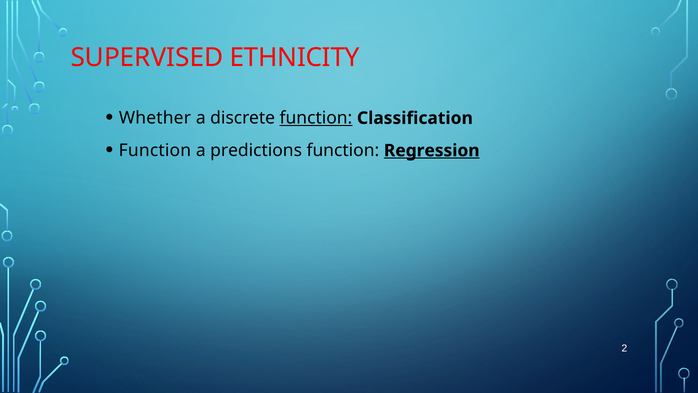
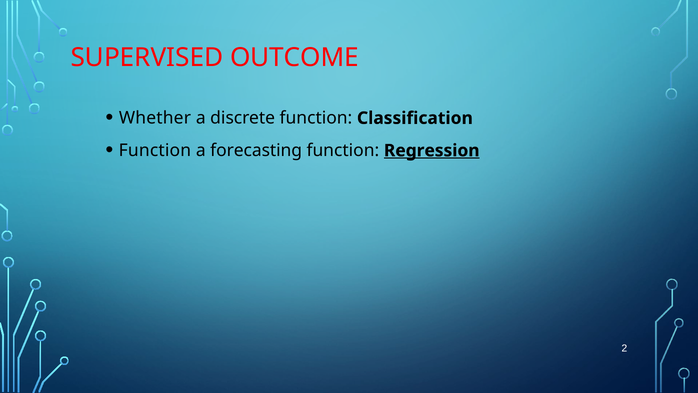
ETHNICITY: ETHNICITY -> OUTCOME
function at (316, 118) underline: present -> none
predictions: predictions -> forecasting
